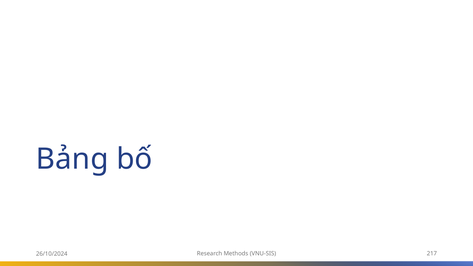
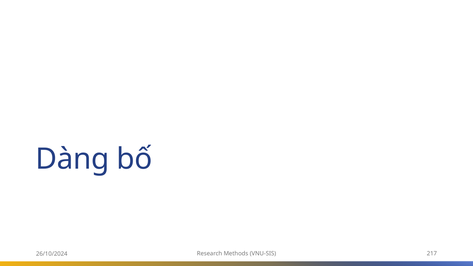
Bảng: Bảng -> Dàng
